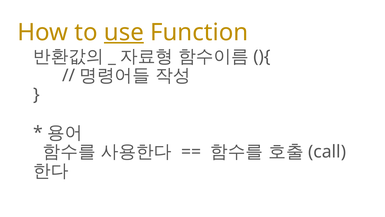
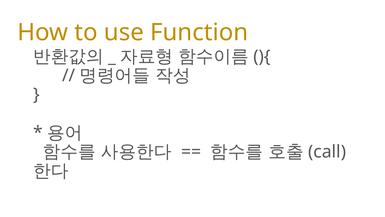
use underline: present -> none
